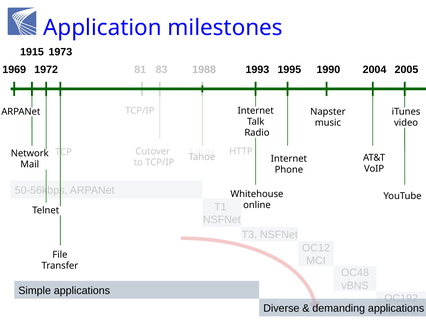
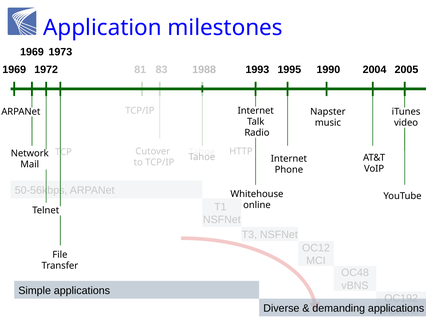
1915 at (32, 52): 1915 -> 1969
